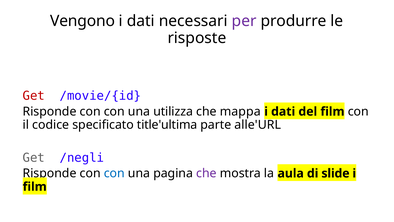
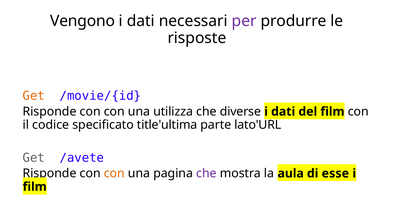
Get at (34, 96) colour: red -> orange
mappa: mappa -> diverse
alle'URL: alle'URL -> lato'URL
/negli: /negli -> /avete
con at (114, 173) colour: blue -> orange
slide: slide -> esse
